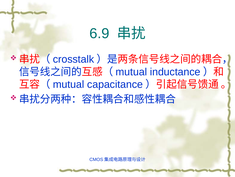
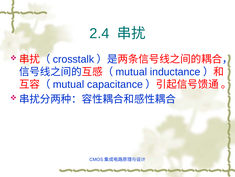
6.9: 6.9 -> 2.4
